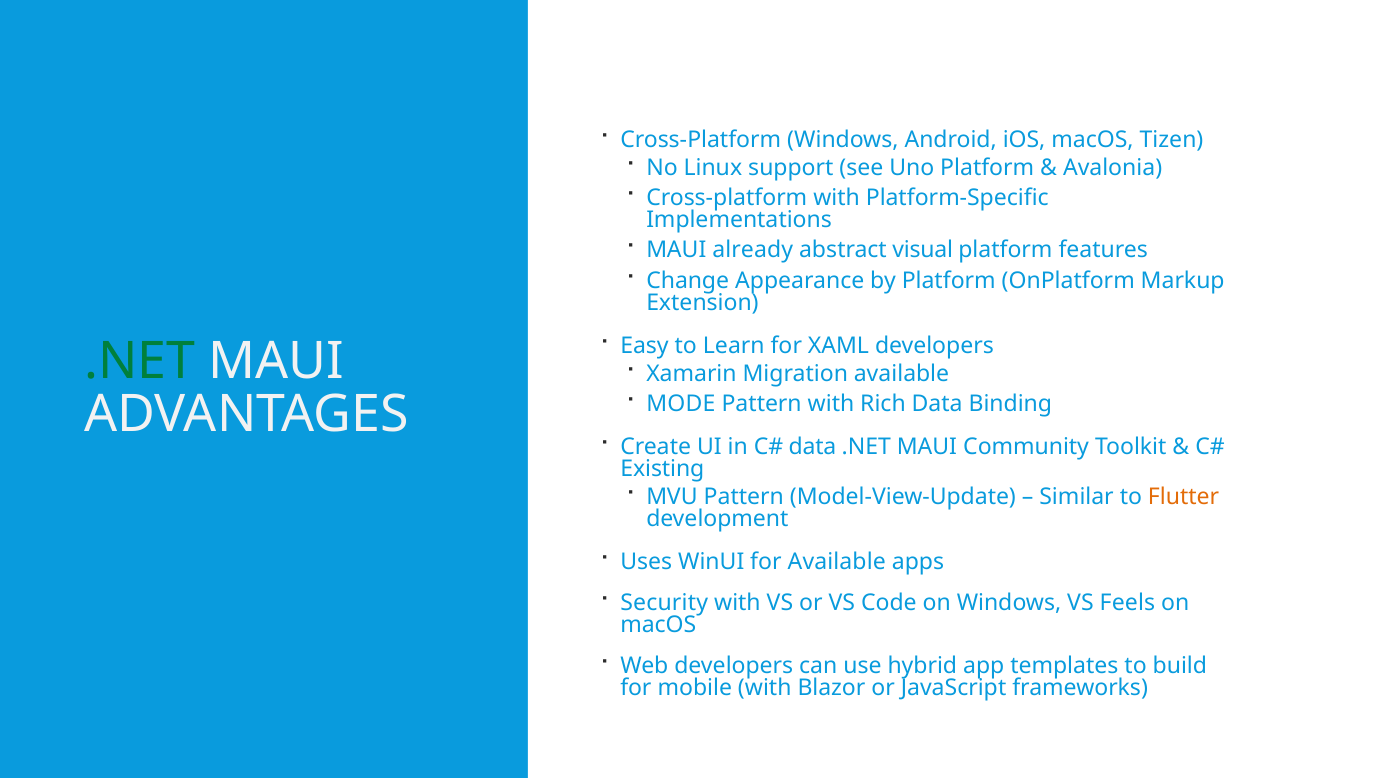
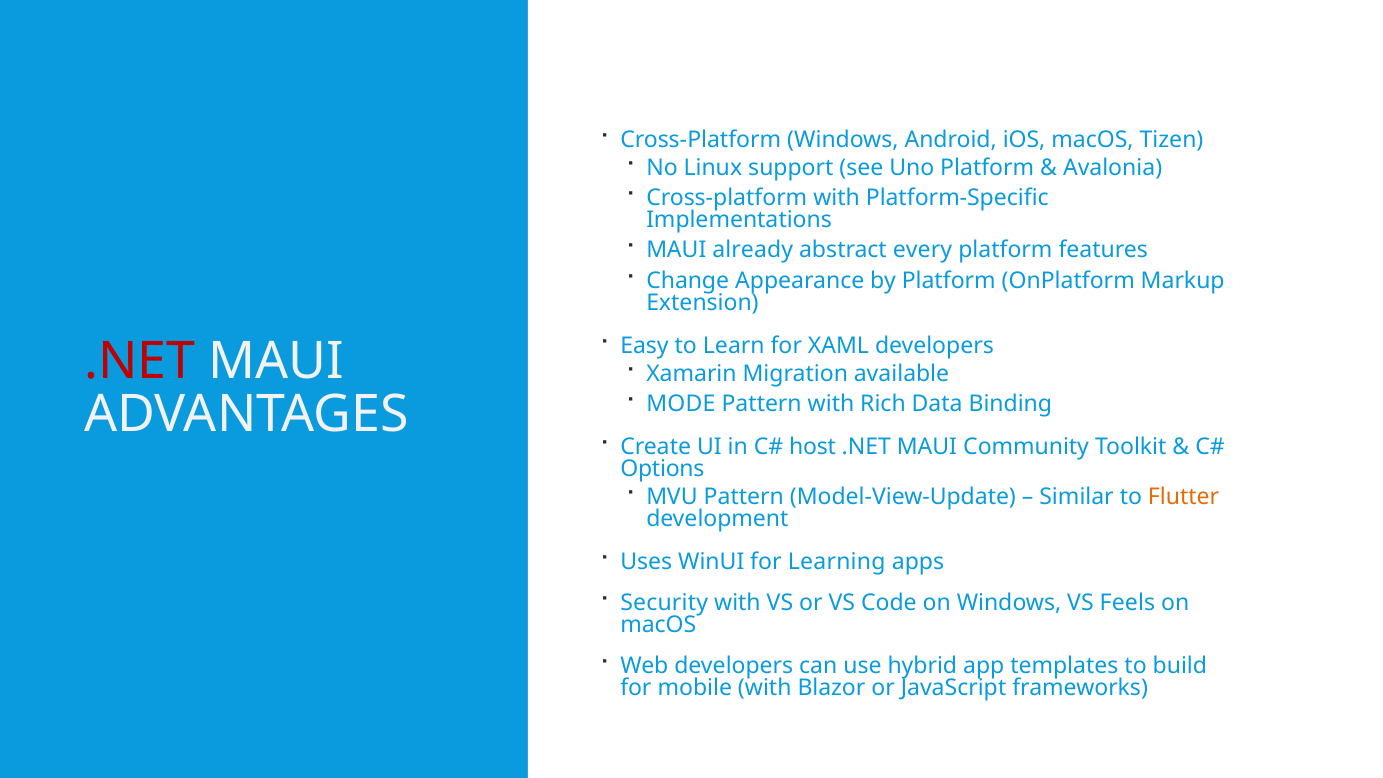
visual: visual -> every
.NET at (140, 361) colour: green -> red
data at (813, 447): data -> host
Existing: Existing -> Options
for Available: Available -> Learning
